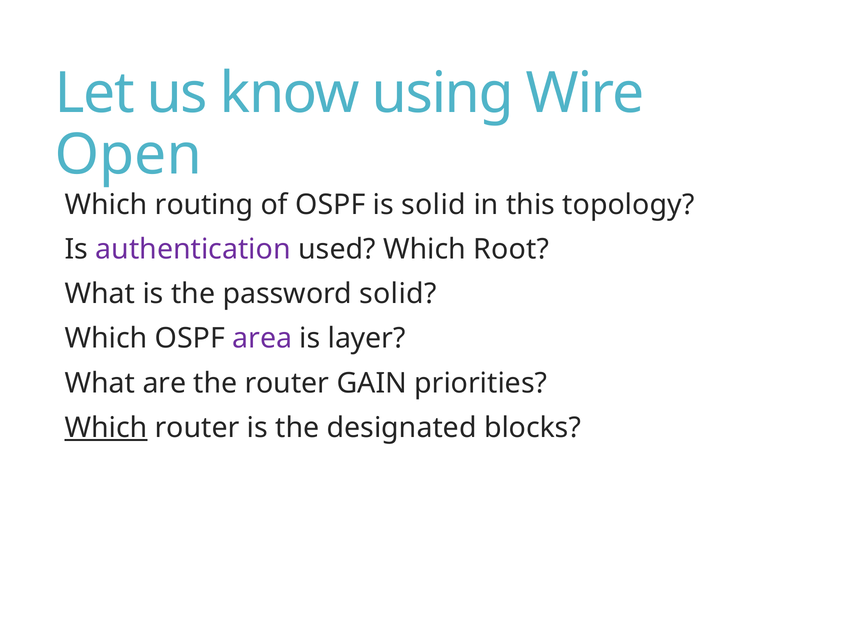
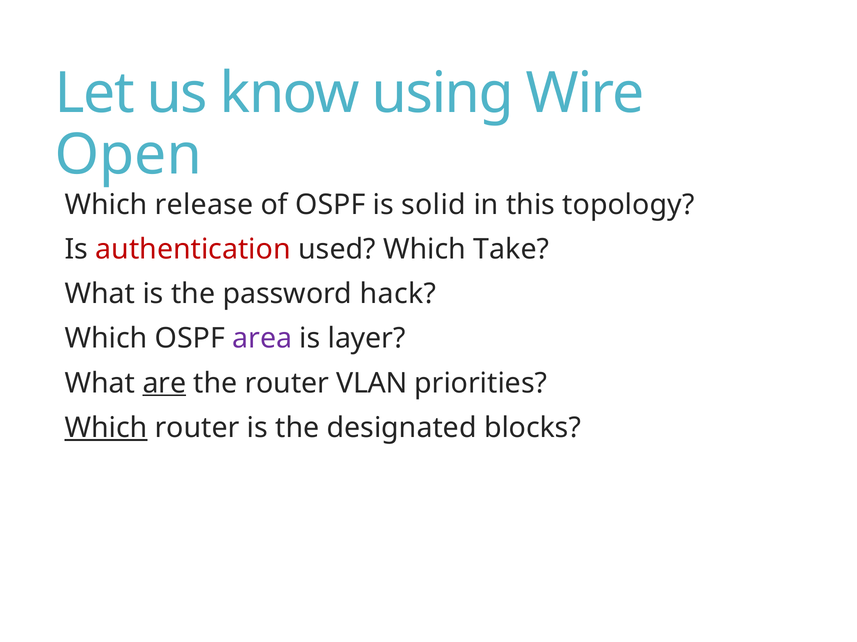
routing: routing -> release
authentication colour: purple -> red
Root: Root -> Take
password solid: solid -> hack
are underline: none -> present
GAIN: GAIN -> VLAN
